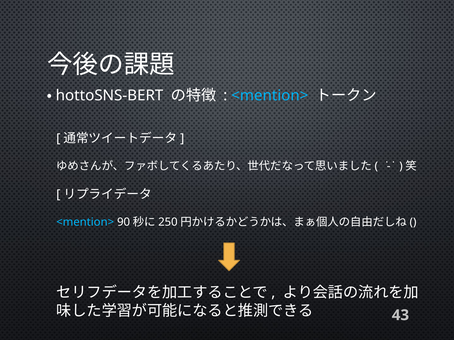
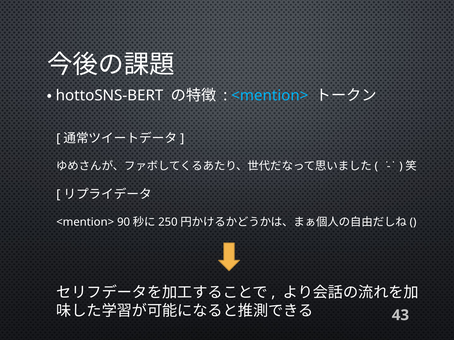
<mention> at (85, 222) colour: light blue -> white
